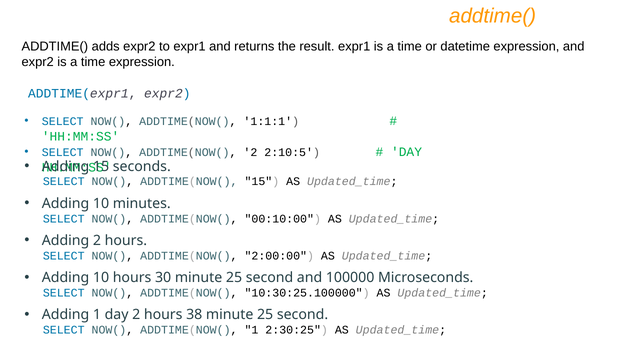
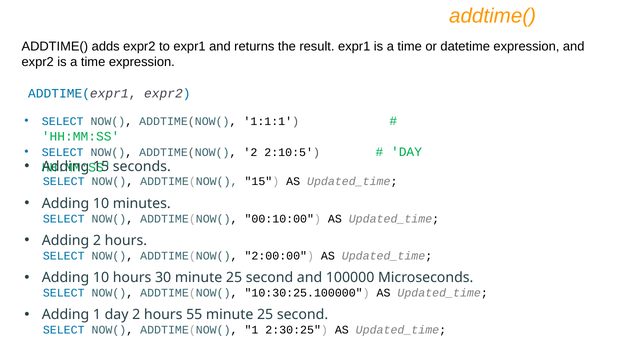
38: 38 -> 55
